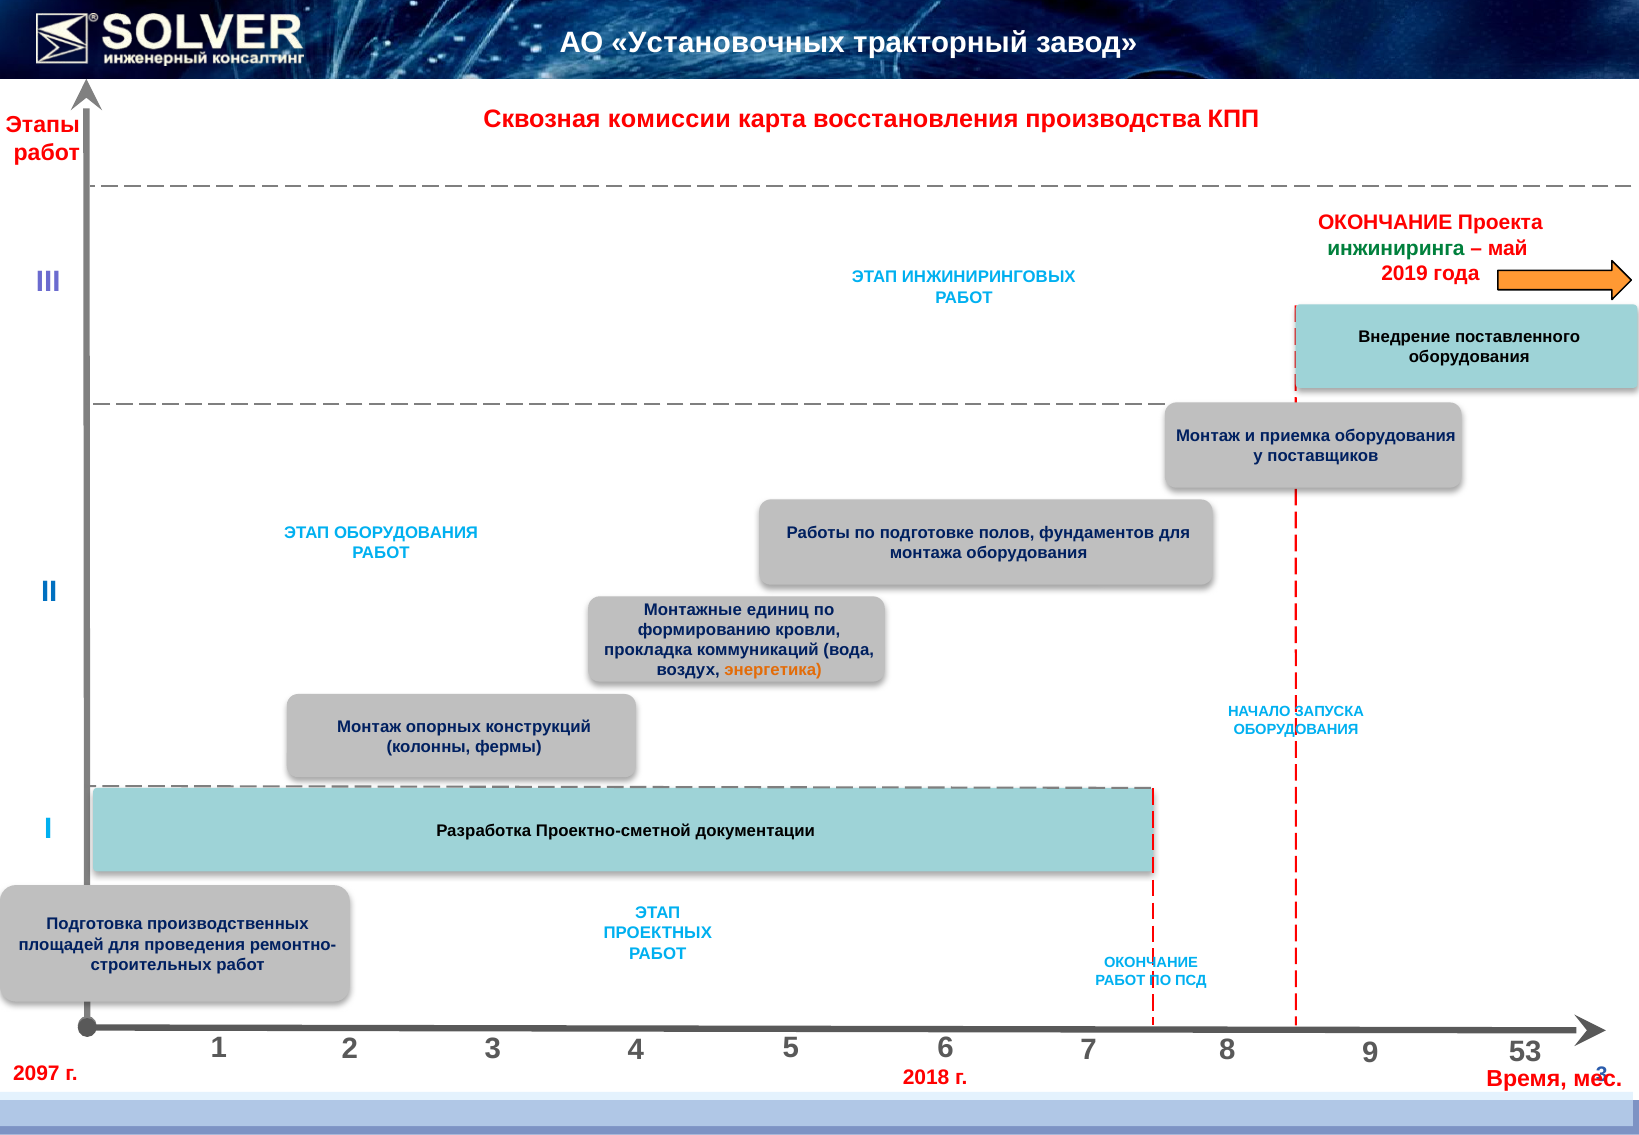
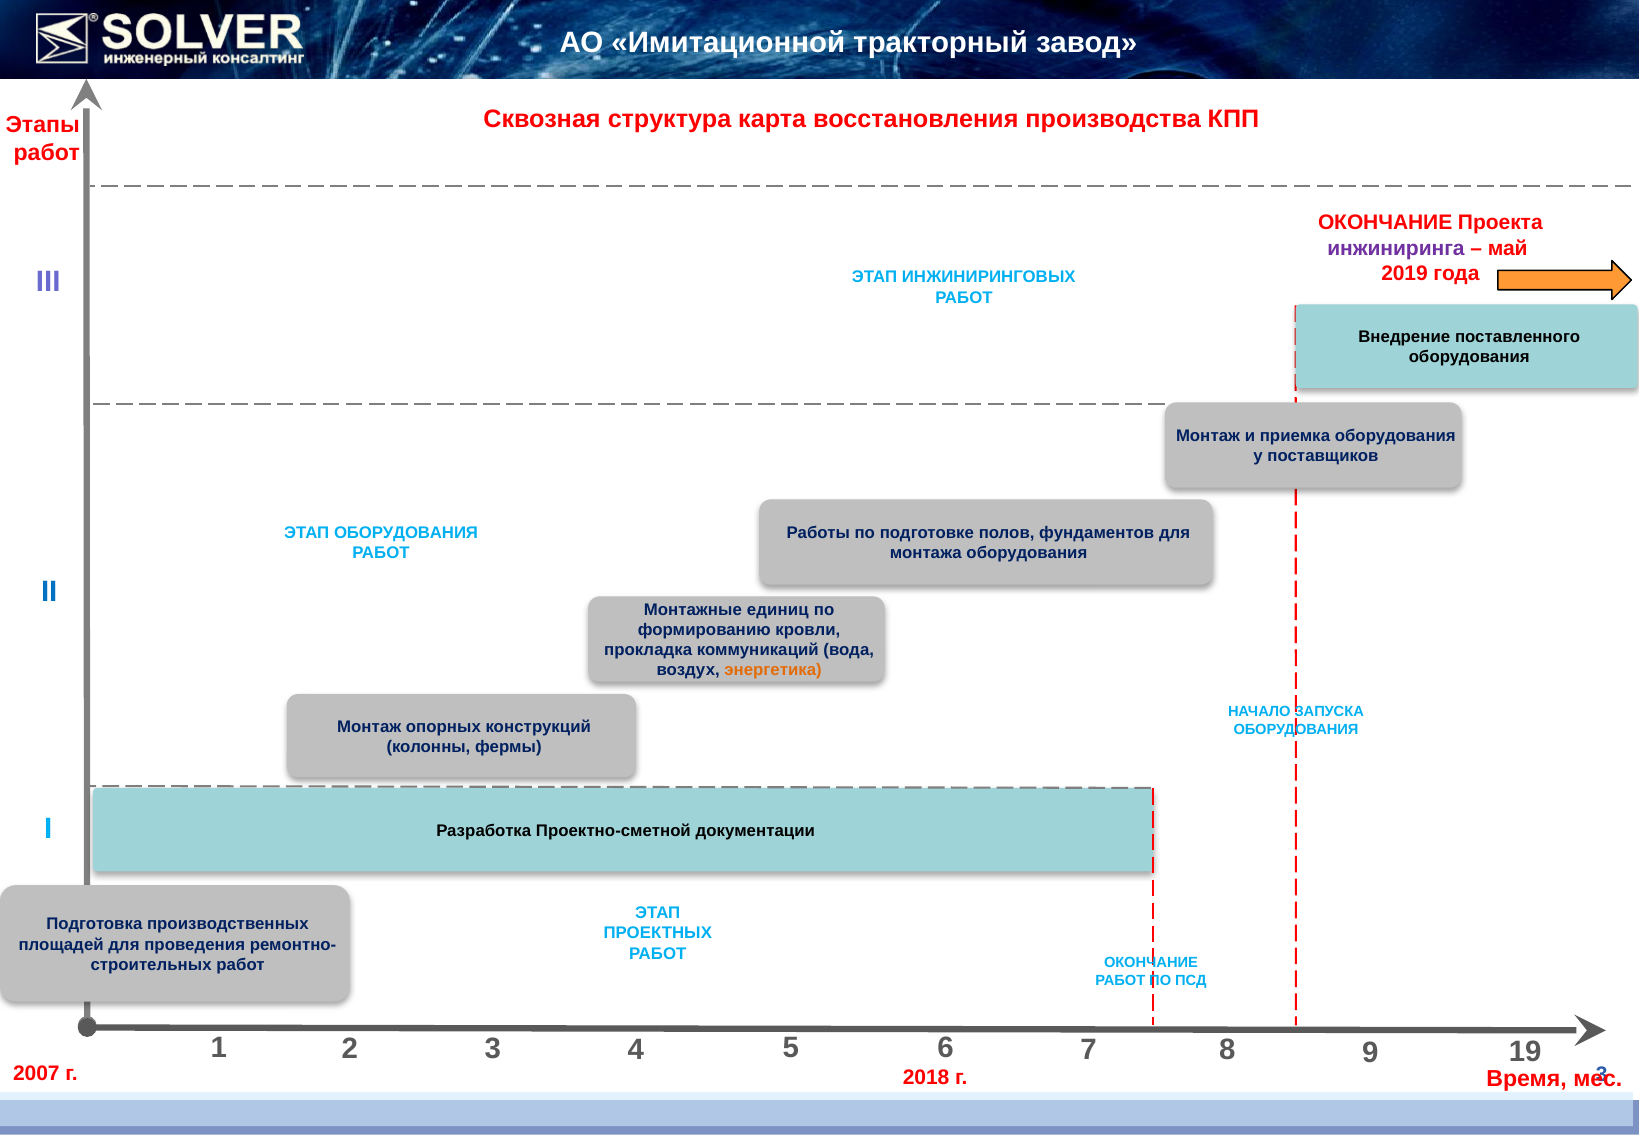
Установочных: Установочных -> Имитационной
комиссии: комиссии -> структура
инжиниринга colour: green -> purple
53: 53 -> 19
2097: 2097 -> 2007
